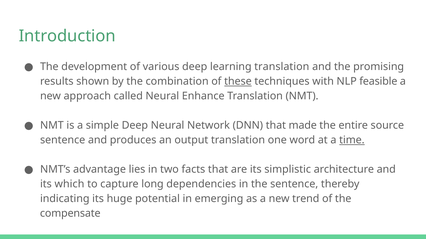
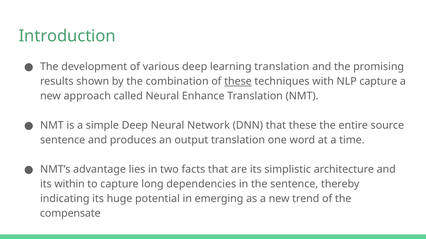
NLP feasible: feasible -> capture
that made: made -> these
time underline: present -> none
which: which -> within
